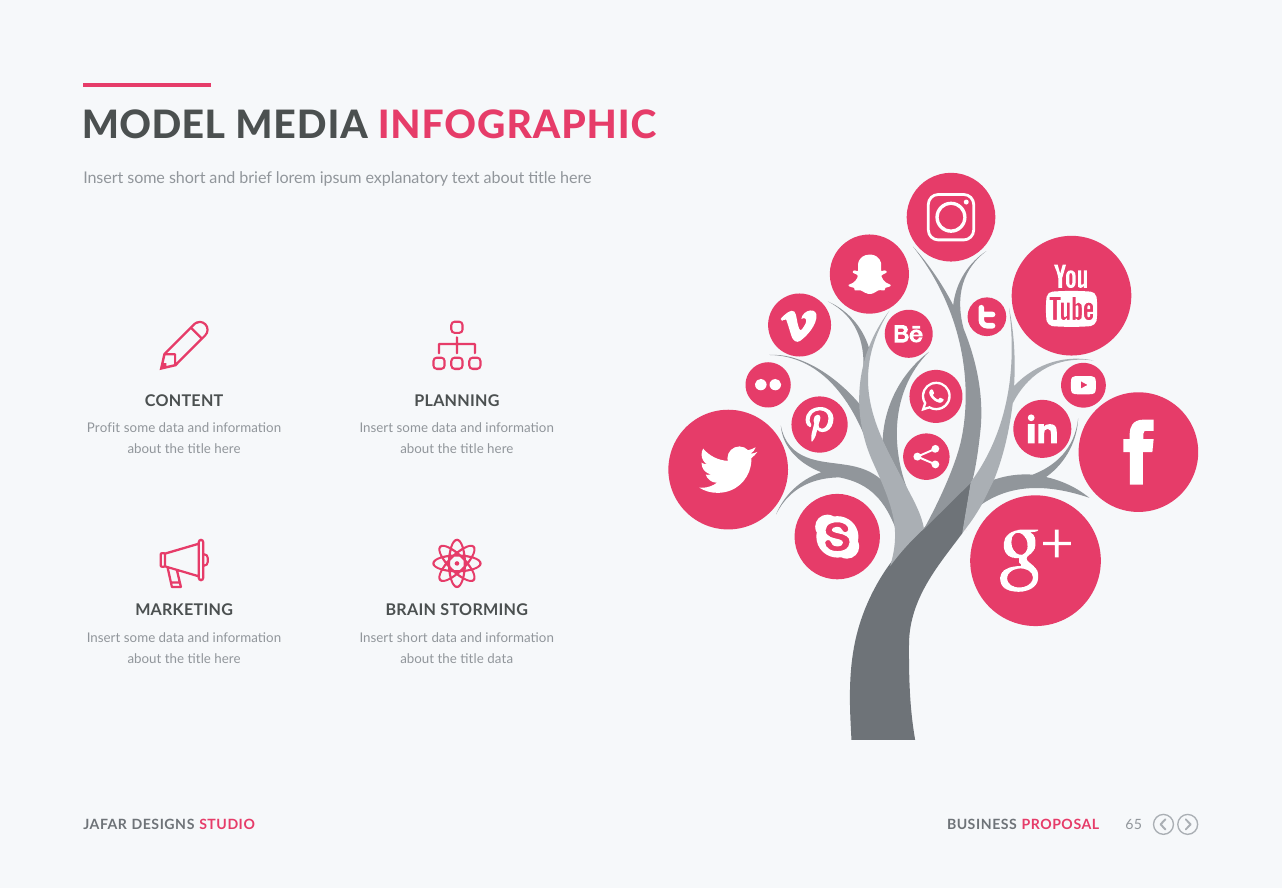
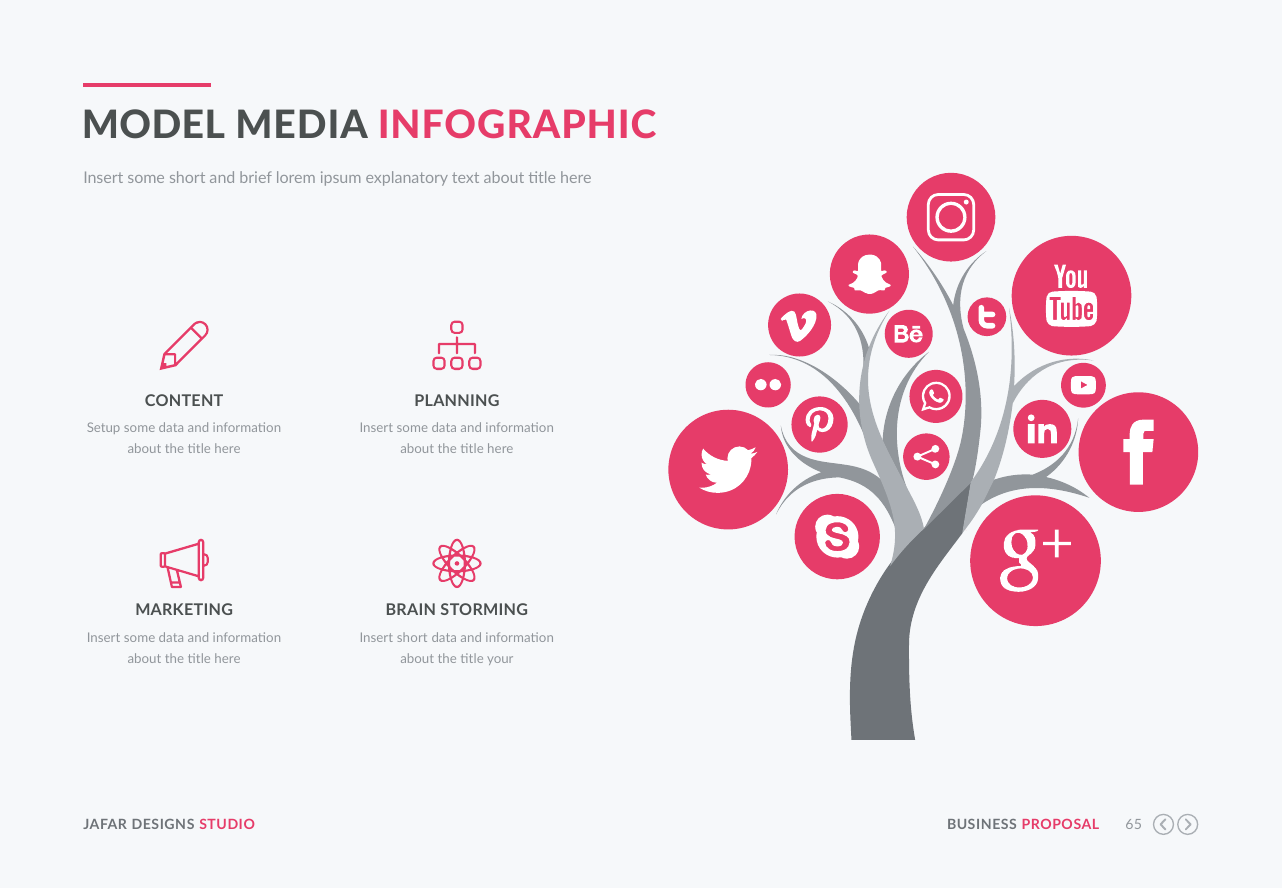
Profit: Profit -> Setup
title data: data -> your
